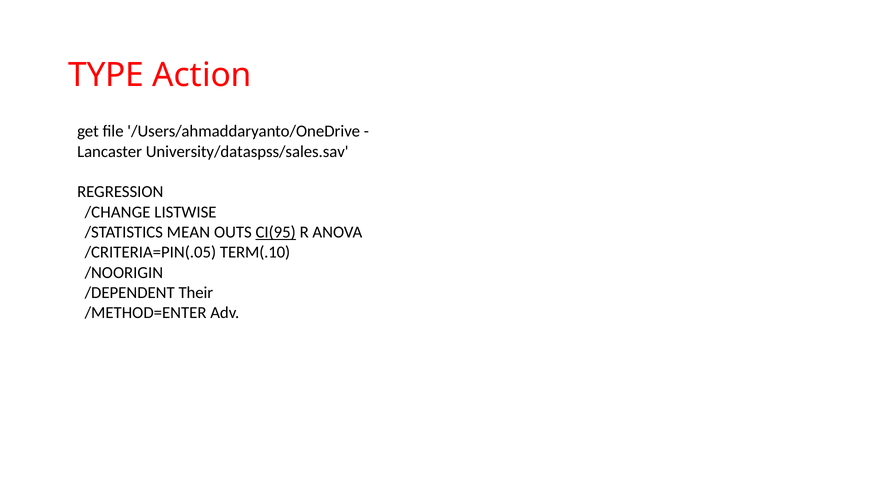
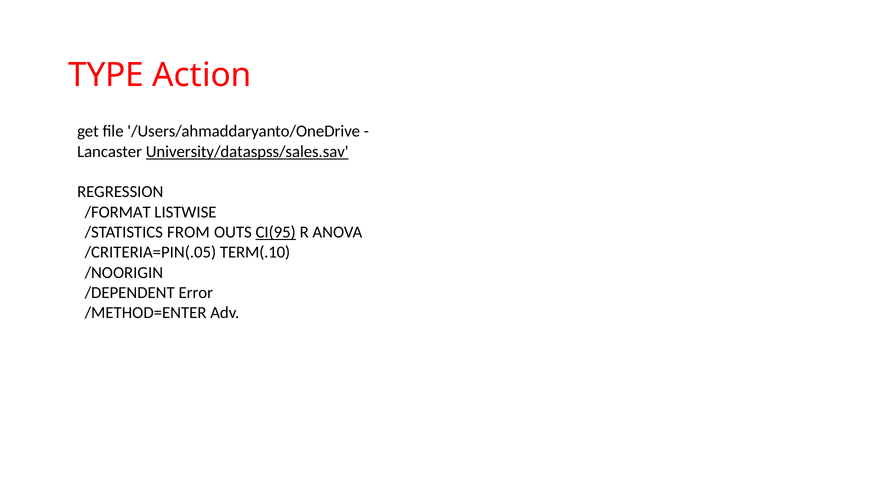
University/dataspss/sales.sav underline: none -> present
/CHANGE: /CHANGE -> /FORMAT
MEAN: MEAN -> FROM
Their: Their -> Error
